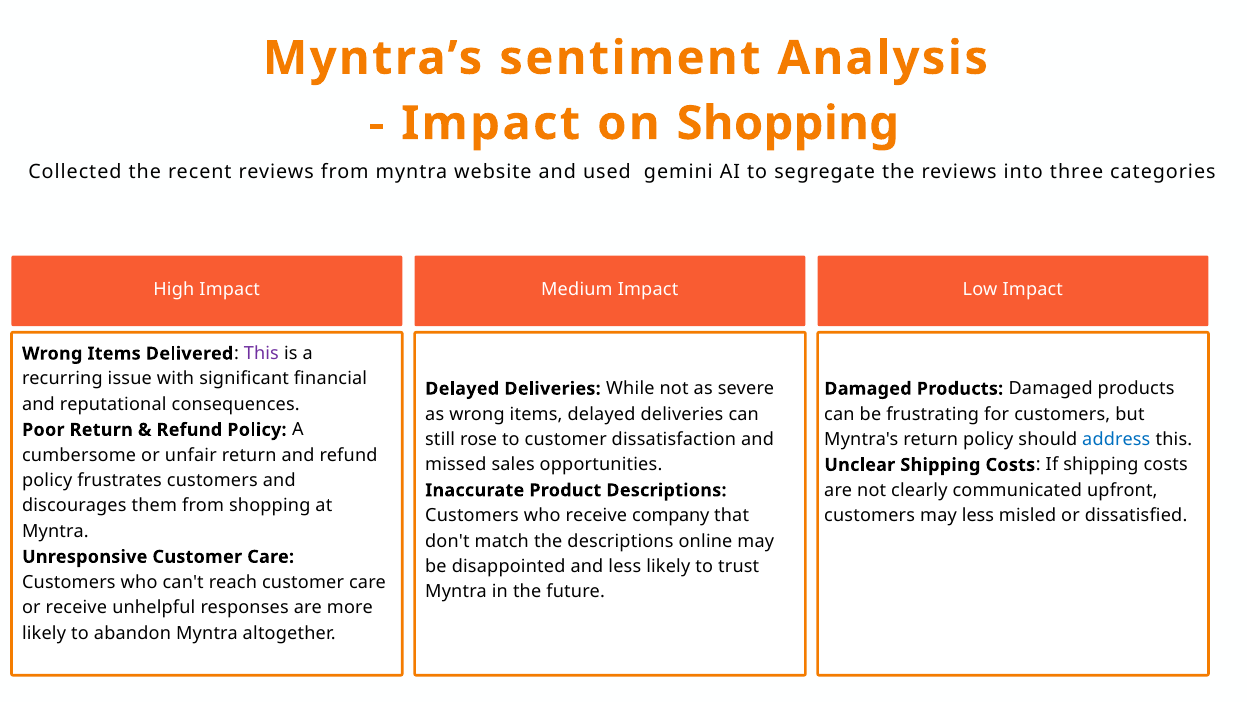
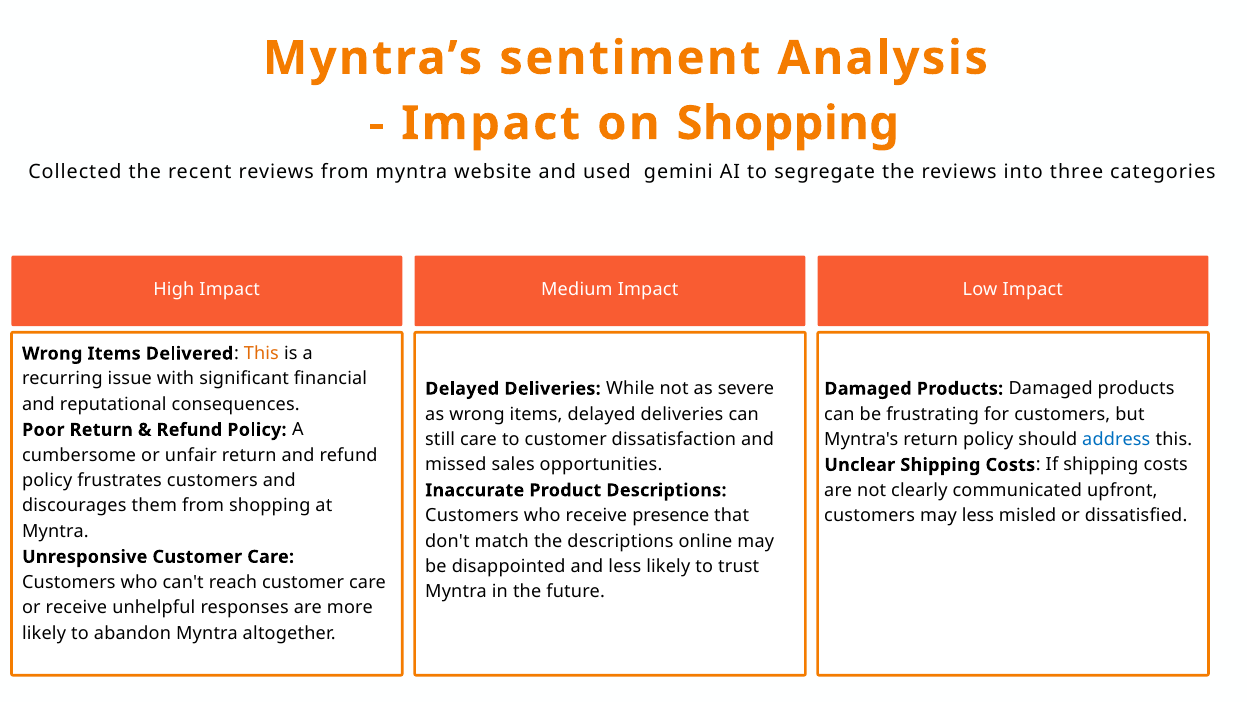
This at (261, 353) colour: purple -> orange
still rose: rose -> care
company: company -> presence
